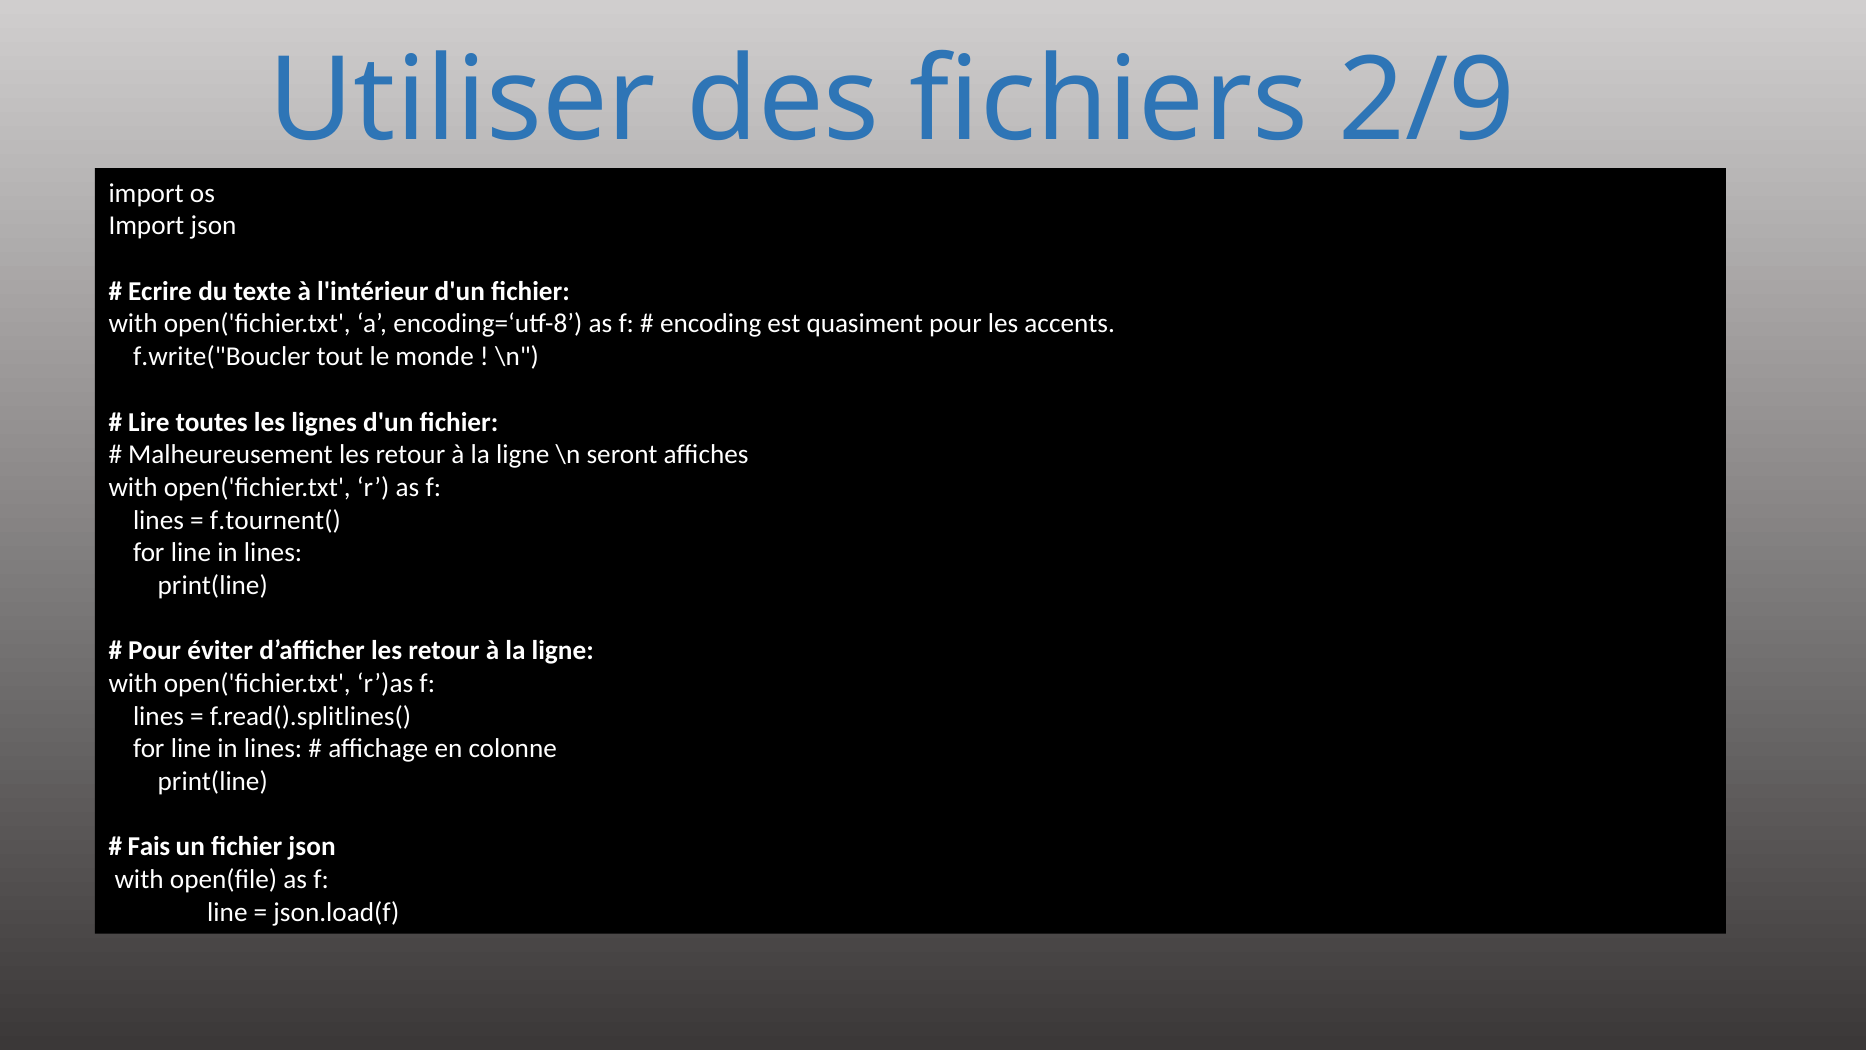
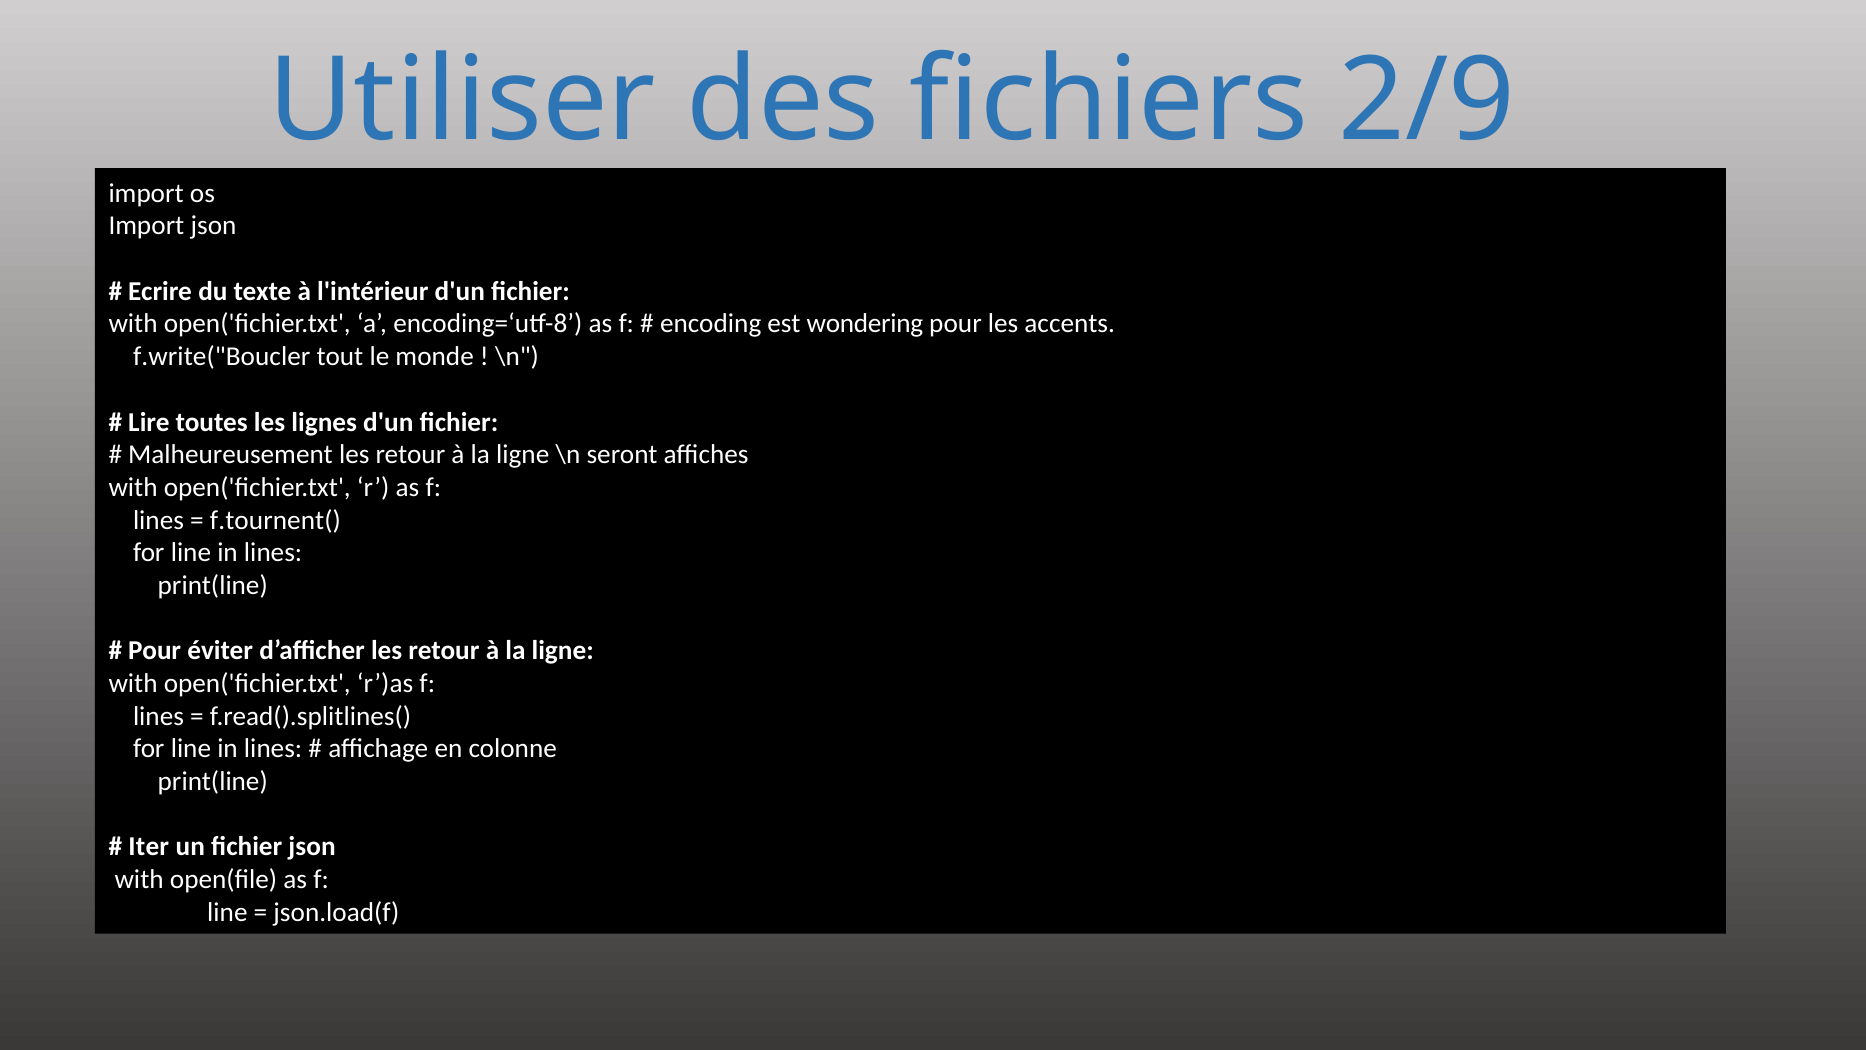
quasiment: quasiment -> wondering
Fais: Fais -> Iter
